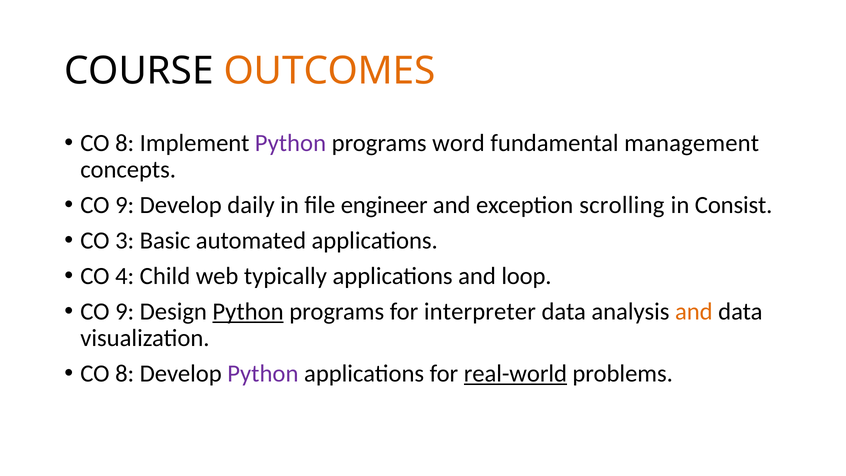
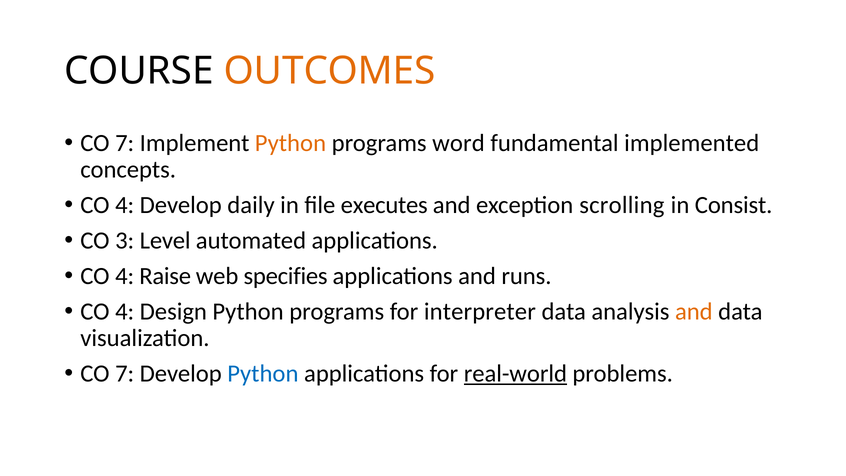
8 at (125, 143): 8 -> 7
Python at (290, 143) colour: purple -> orange
management: management -> implemented
9 at (125, 205): 9 -> 4
engineer: engineer -> executes
Basic: Basic -> Level
Child: Child -> Raise
typically: typically -> specifies
loop: loop -> runs
9 at (125, 312): 9 -> 4
Python at (248, 312) underline: present -> none
8 at (125, 374): 8 -> 7
Python at (263, 374) colour: purple -> blue
